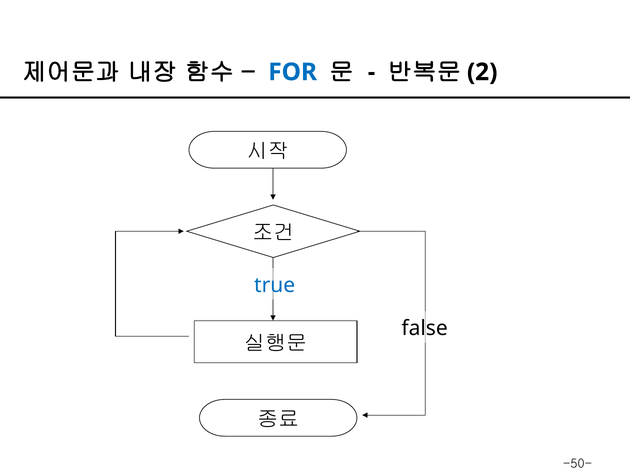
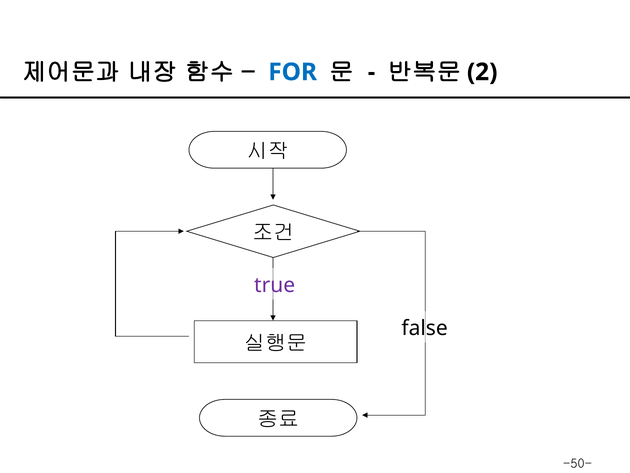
true colour: blue -> purple
